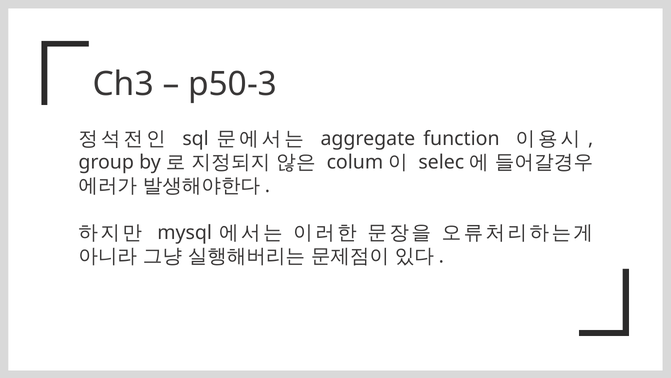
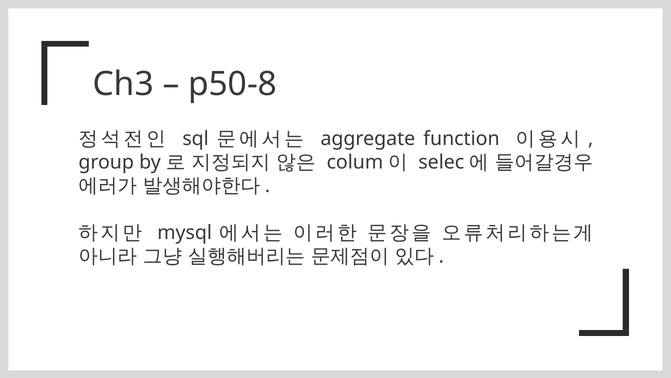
p50-3: p50-3 -> p50-8
